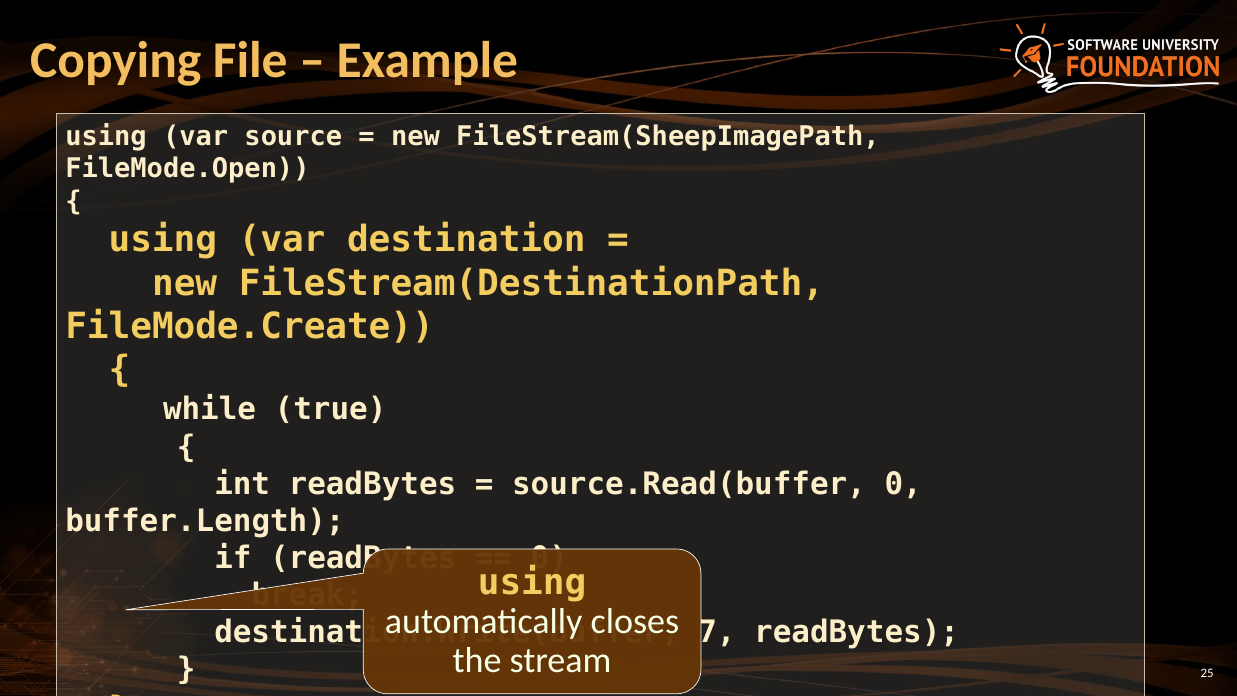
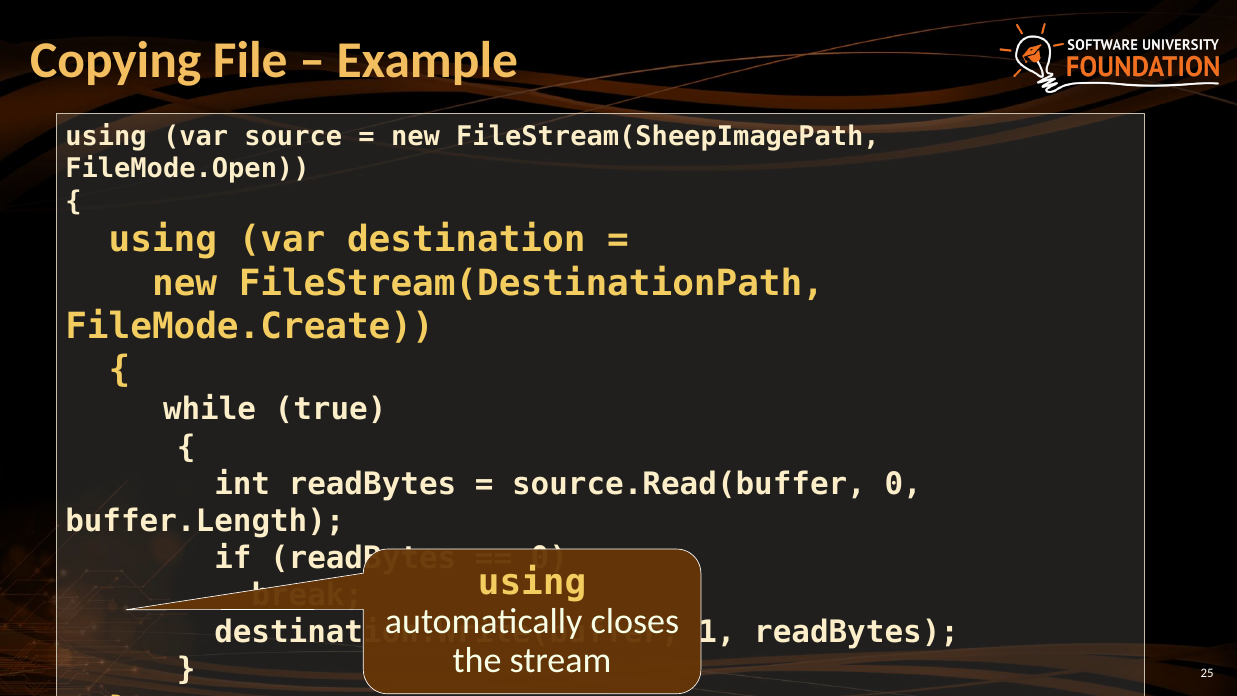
7: 7 -> 1
